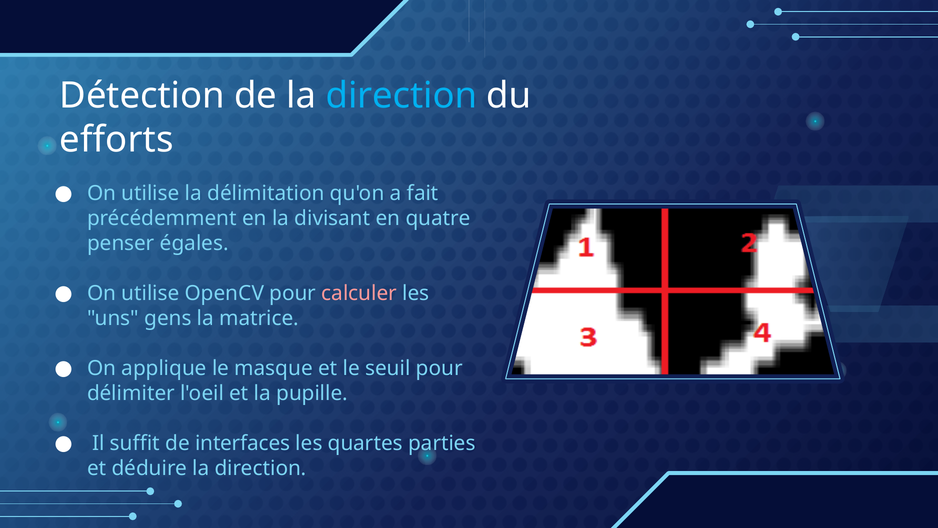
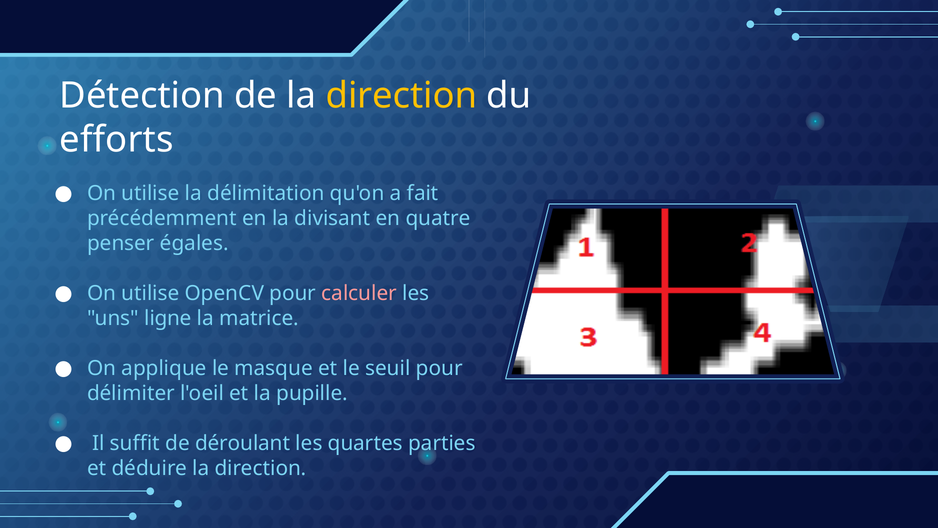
direction at (401, 96) colour: light blue -> yellow
gens: gens -> ligne
interfaces: interfaces -> déroulant
